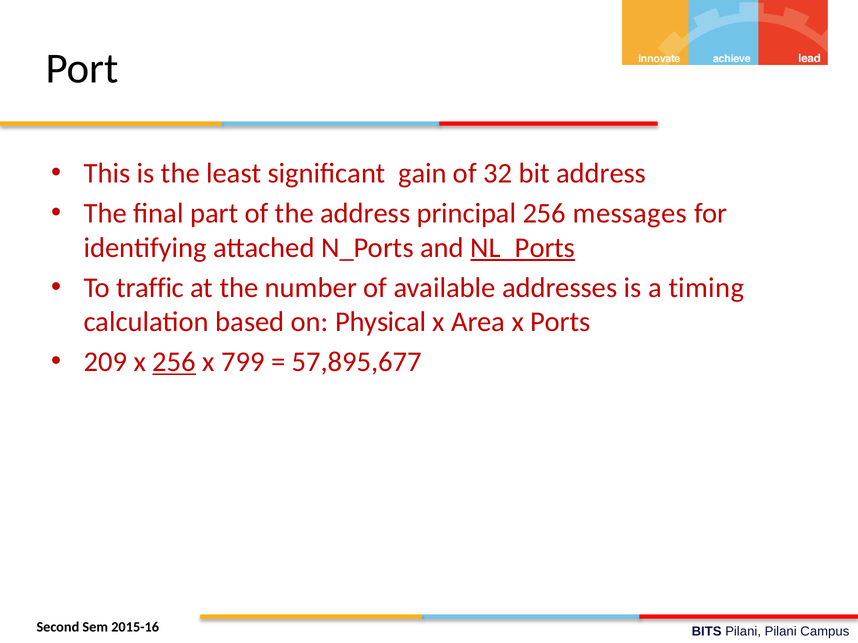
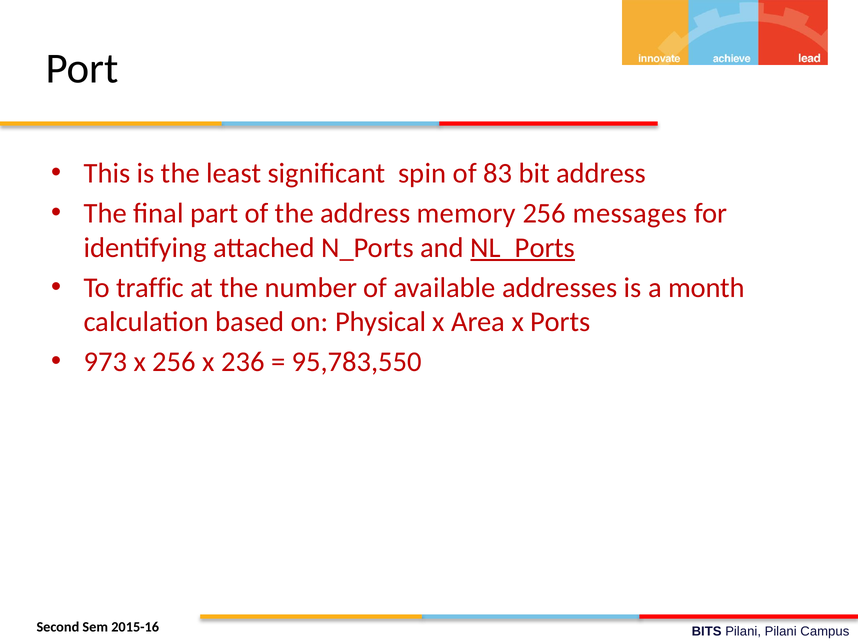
gain: gain -> spin
32: 32 -> 83
principal: principal -> memory
timing: timing -> month
209: 209 -> 973
256 at (174, 362) underline: present -> none
799: 799 -> 236
57,895,677: 57,895,677 -> 95,783,550
